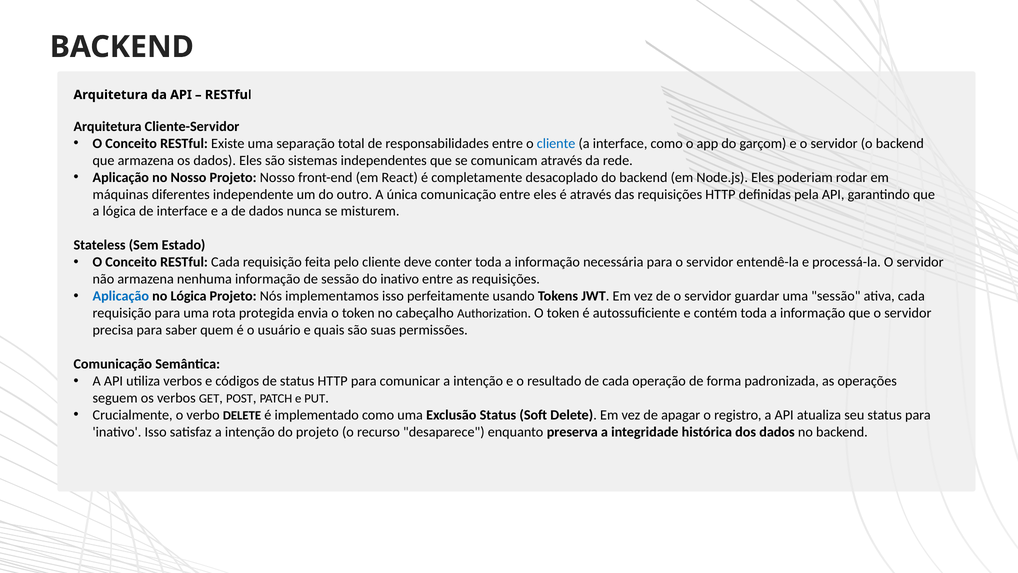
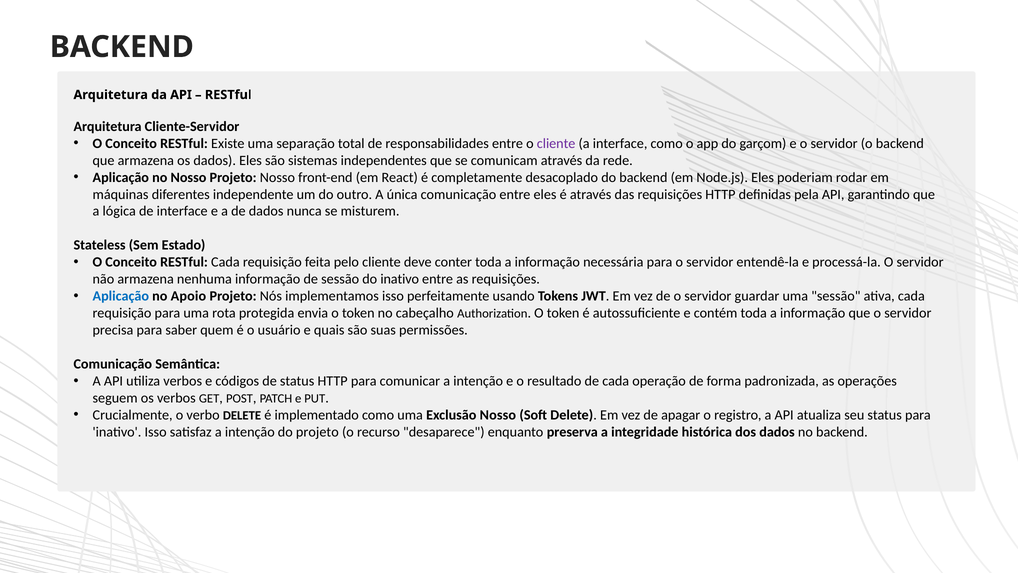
cliente at (556, 143) colour: blue -> purple
no Lógica: Lógica -> Apoio
Exclusão Status: Status -> Nosso
